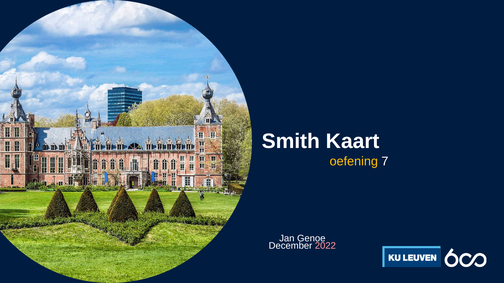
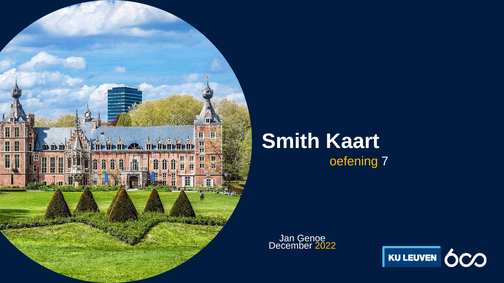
2022 colour: pink -> yellow
